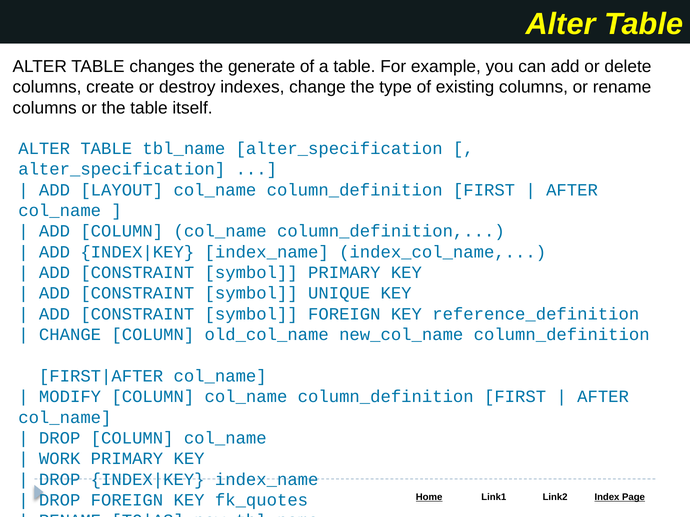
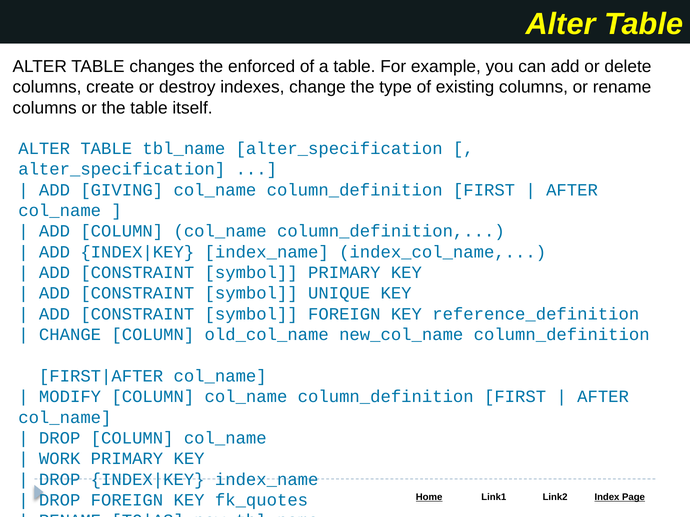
generate: generate -> enforced
LAYOUT: LAYOUT -> GIVING
